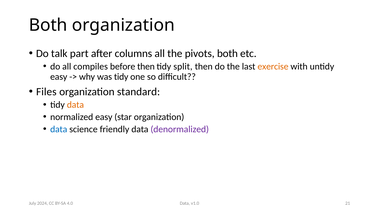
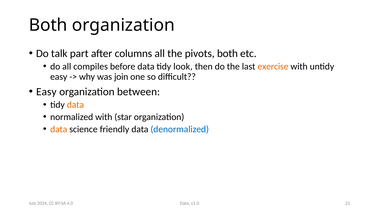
before then: then -> data
split: split -> look
was tidy: tidy -> join
Files at (46, 92): Files -> Easy
standard: standard -> between
normalized easy: easy -> with
data at (59, 129) colour: blue -> orange
denormalized colour: purple -> blue
